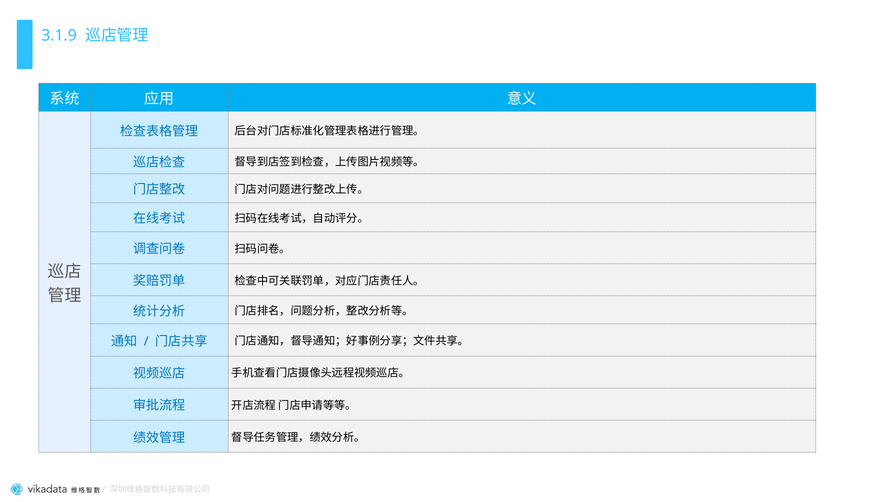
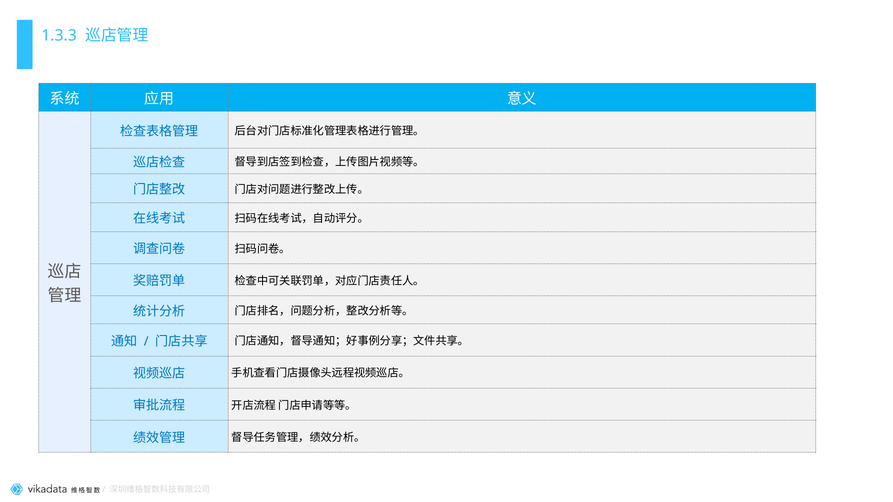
3.1.9: 3.1.9 -> 1.3.3
